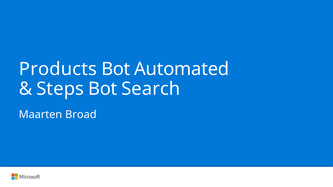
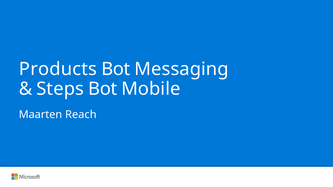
Automated: Automated -> Messaging
Search: Search -> Mobile
Broad: Broad -> Reach
